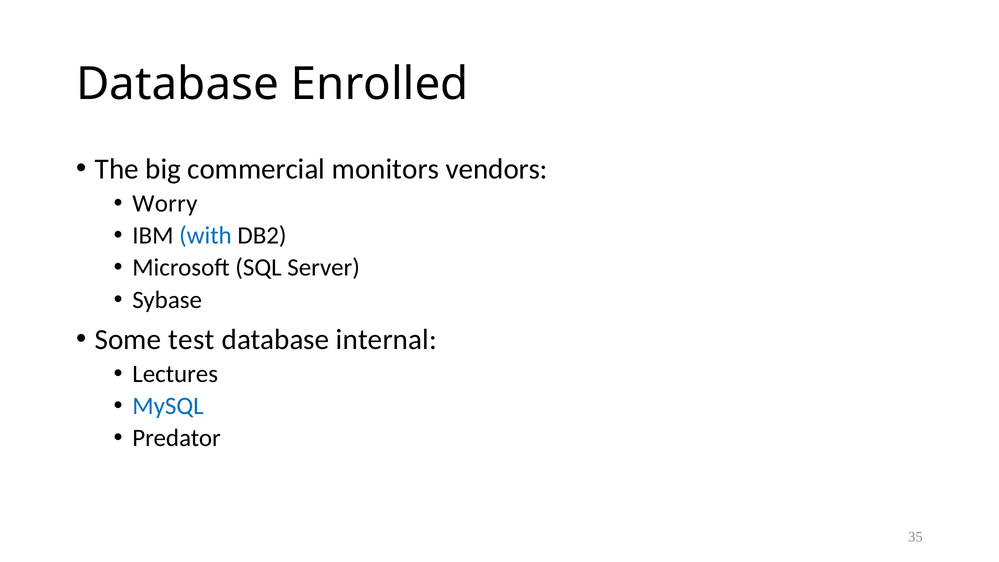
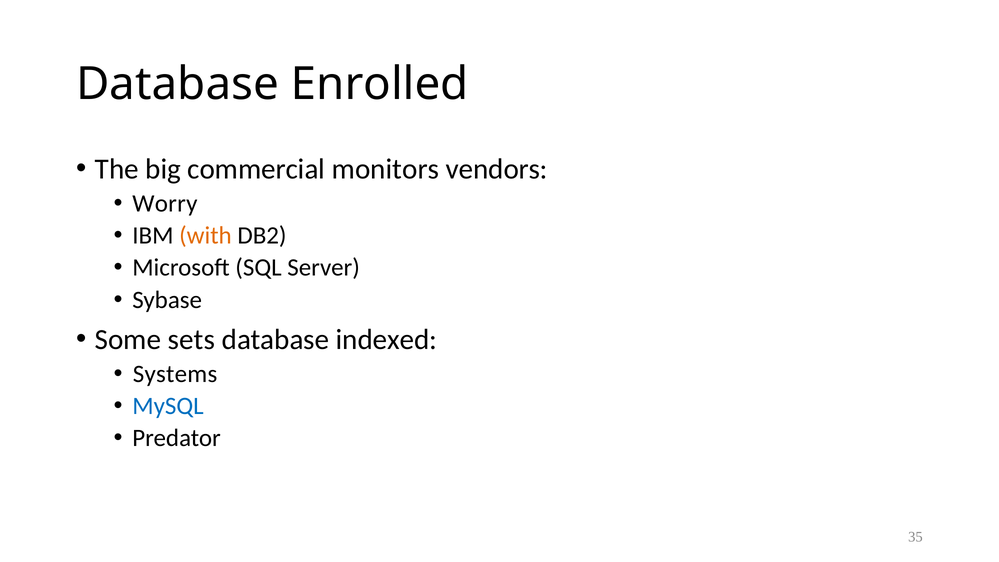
with colour: blue -> orange
test: test -> sets
internal: internal -> indexed
Lectures: Lectures -> Systems
